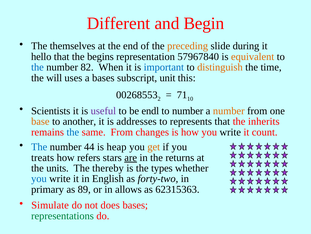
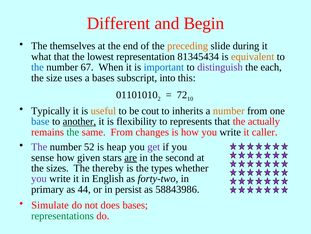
hello: hello -> what
begins: begins -> lowest
57967840: 57967840 -> 81345434
82: 82 -> 67
distinguish colour: orange -> purple
time: time -> each
will: will -> size
unit: unit -> into
00268553: 00268553 -> 01101010
71: 71 -> 72
Scientists: Scientists -> Typically
useful colour: purple -> orange
endl: endl -> cout
to number: number -> inherits
base colour: orange -> blue
another underline: none -> present
addresses: addresses -> flexibility
inherits: inherits -> actually
the at (73, 132) colour: blue -> green
count: count -> caller
The at (39, 147) colour: blue -> purple
44: 44 -> 52
get colour: orange -> purple
treats: treats -> sense
refers: refers -> given
returns: returns -> second
units: units -> sizes
you at (39, 178) colour: blue -> purple
89: 89 -> 44
allows: allows -> persist
62315363: 62315363 -> 58843986
